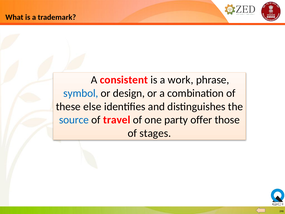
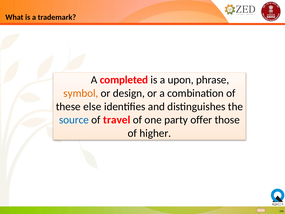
consistent: consistent -> completed
work: work -> upon
symbol colour: blue -> orange
stages: stages -> higher
